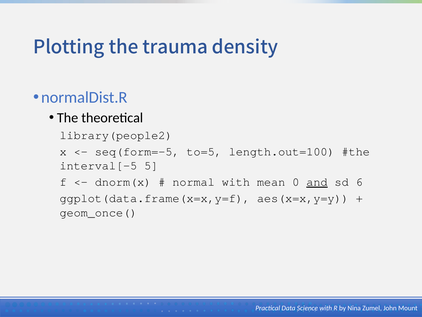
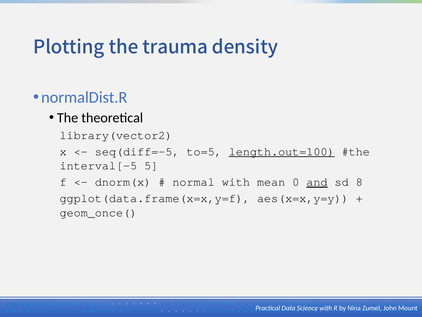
library(people2: library(people2 -> library(vector2
seq(form=-5: seq(form=-5 -> seq(diff=-5
length.out=100 underline: none -> present
6: 6 -> 8
